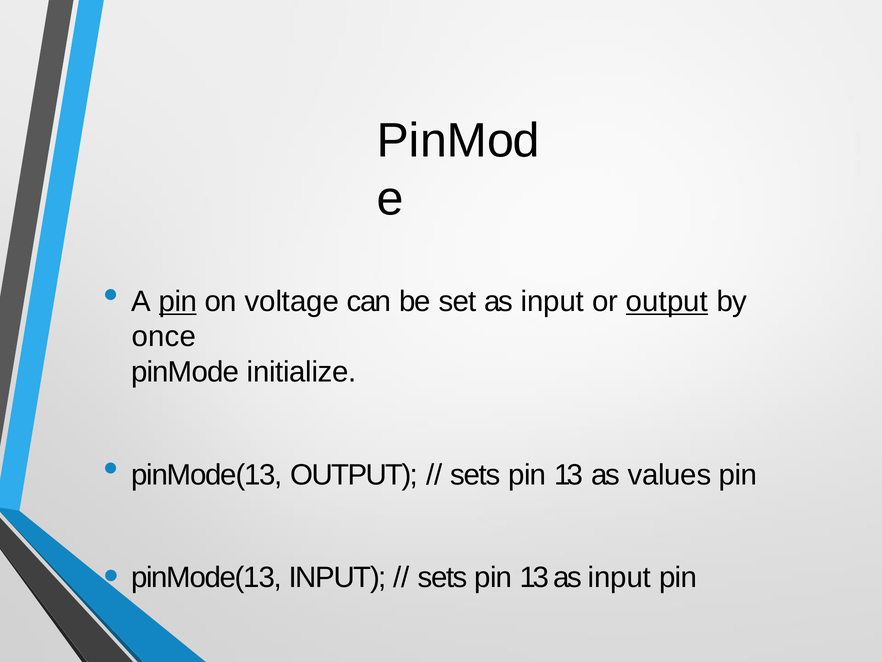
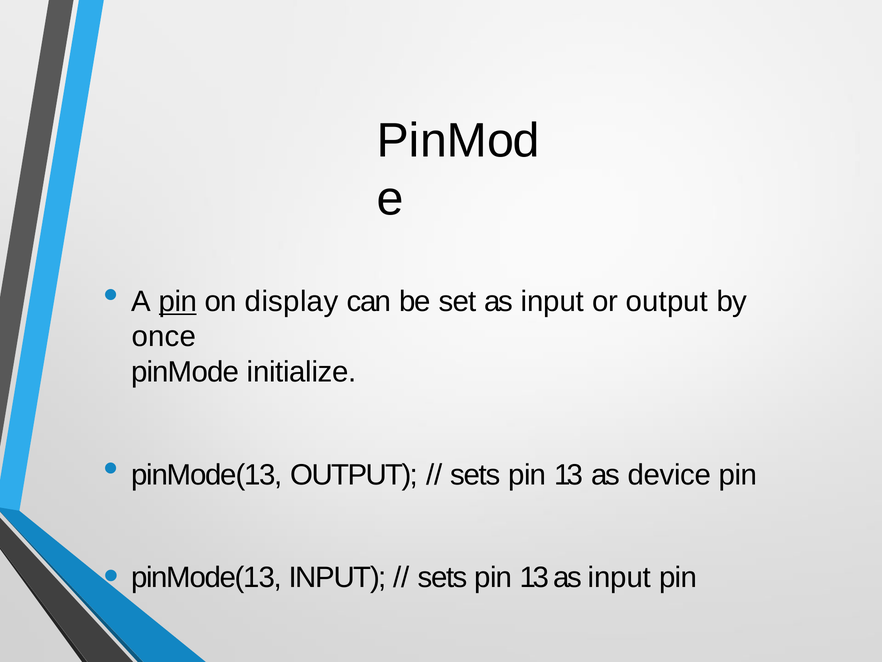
voltage: voltage -> display
output at (667, 301) underline: present -> none
values: values -> device
